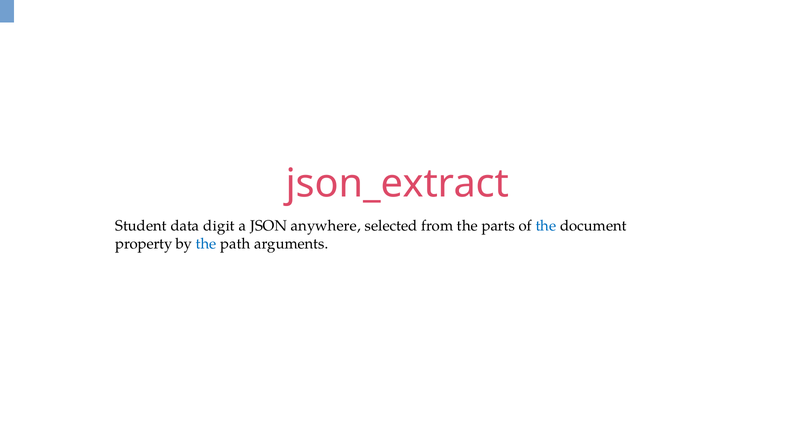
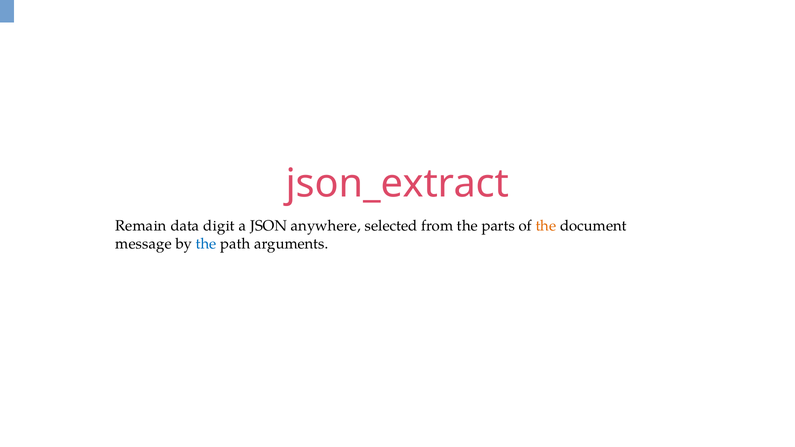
Student: Student -> Remain
the at (546, 226) colour: blue -> orange
property: property -> message
